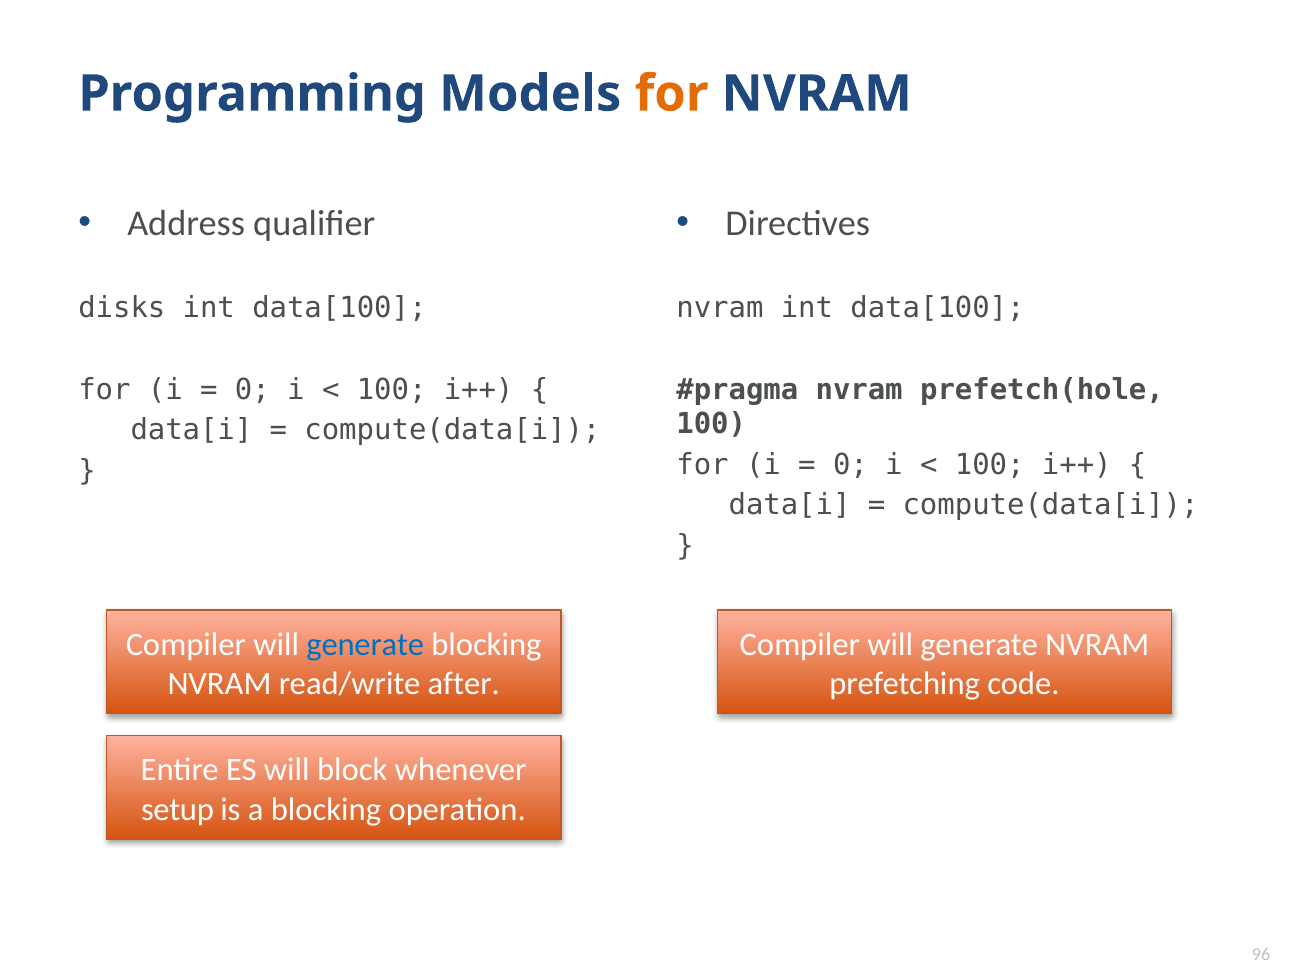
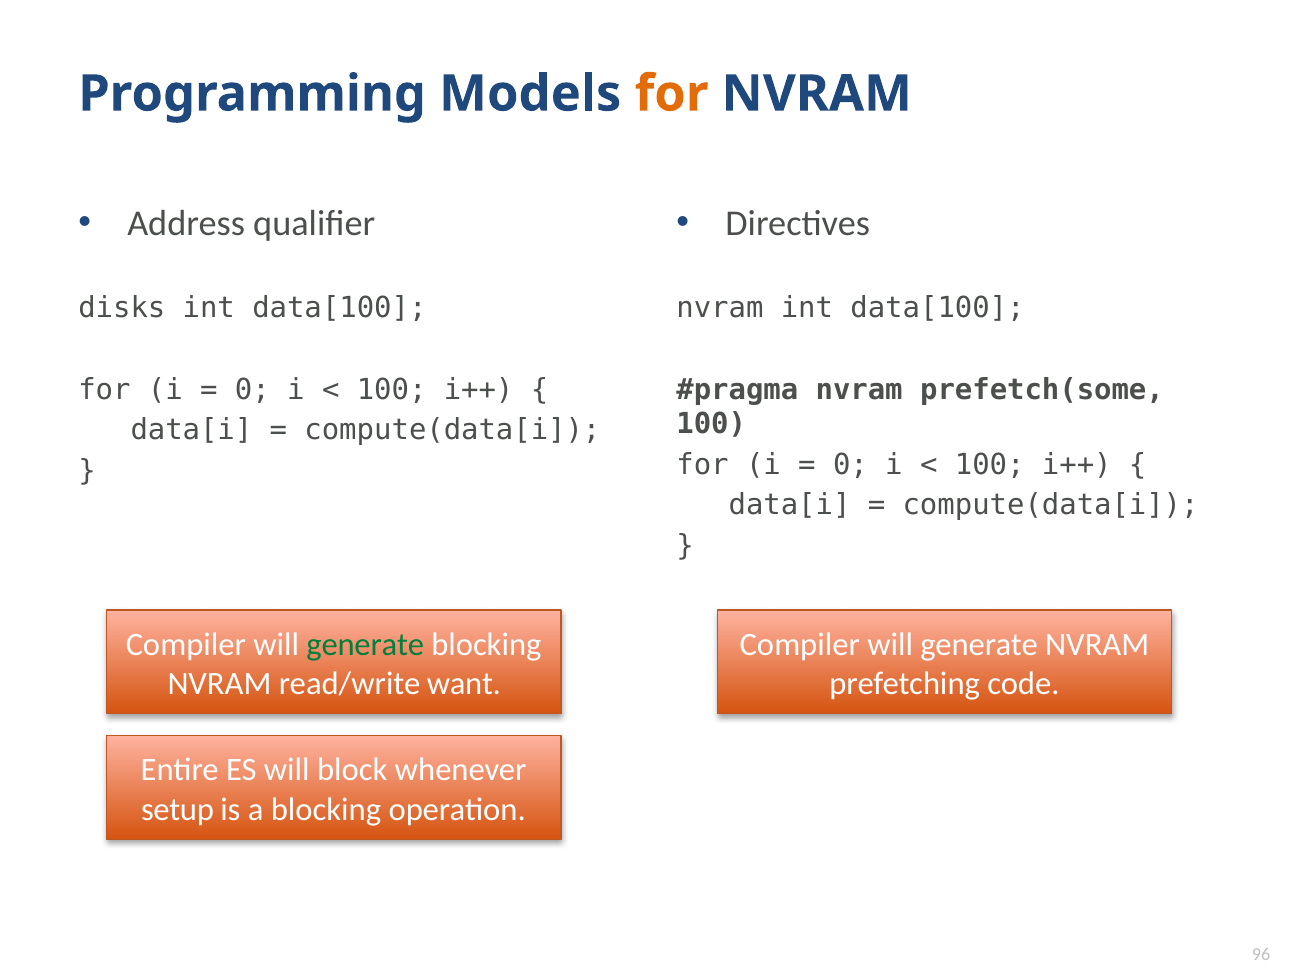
prefetch(hole: prefetch(hole -> prefetch(some
generate at (365, 645) colour: blue -> green
after: after -> want
